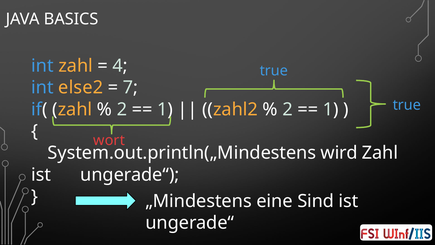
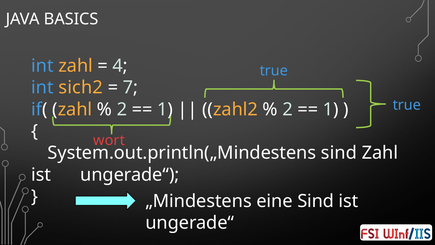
else2: else2 -> sich2
System.out.println(„Mindestens wird: wird -> sind
